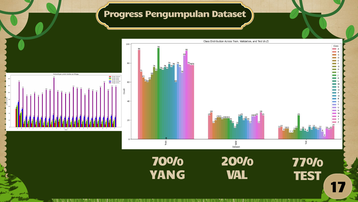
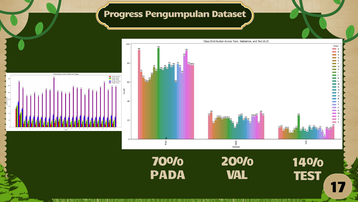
77%: 77% -> 14%
YANG: YANG -> PADA
